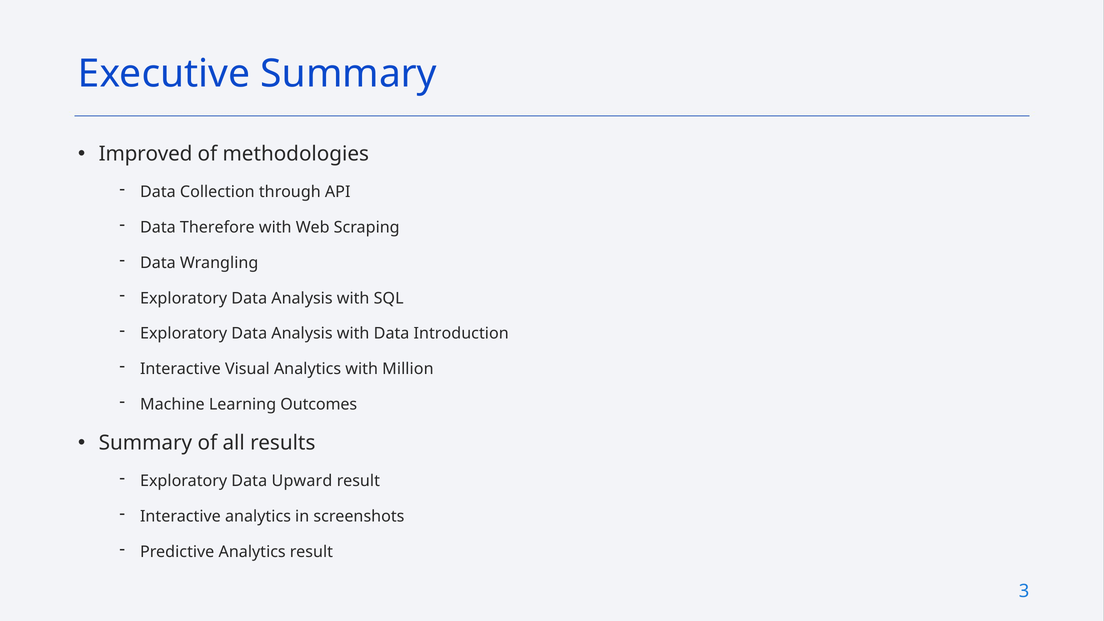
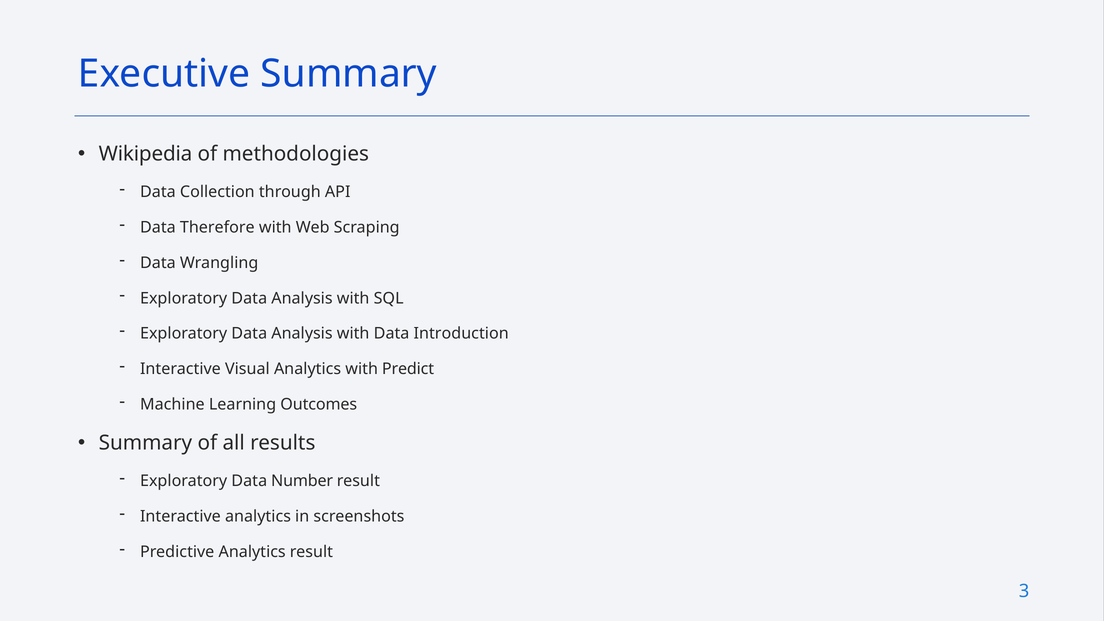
Improved: Improved -> Wikipedia
Million: Million -> Predict
Upward: Upward -> Number
